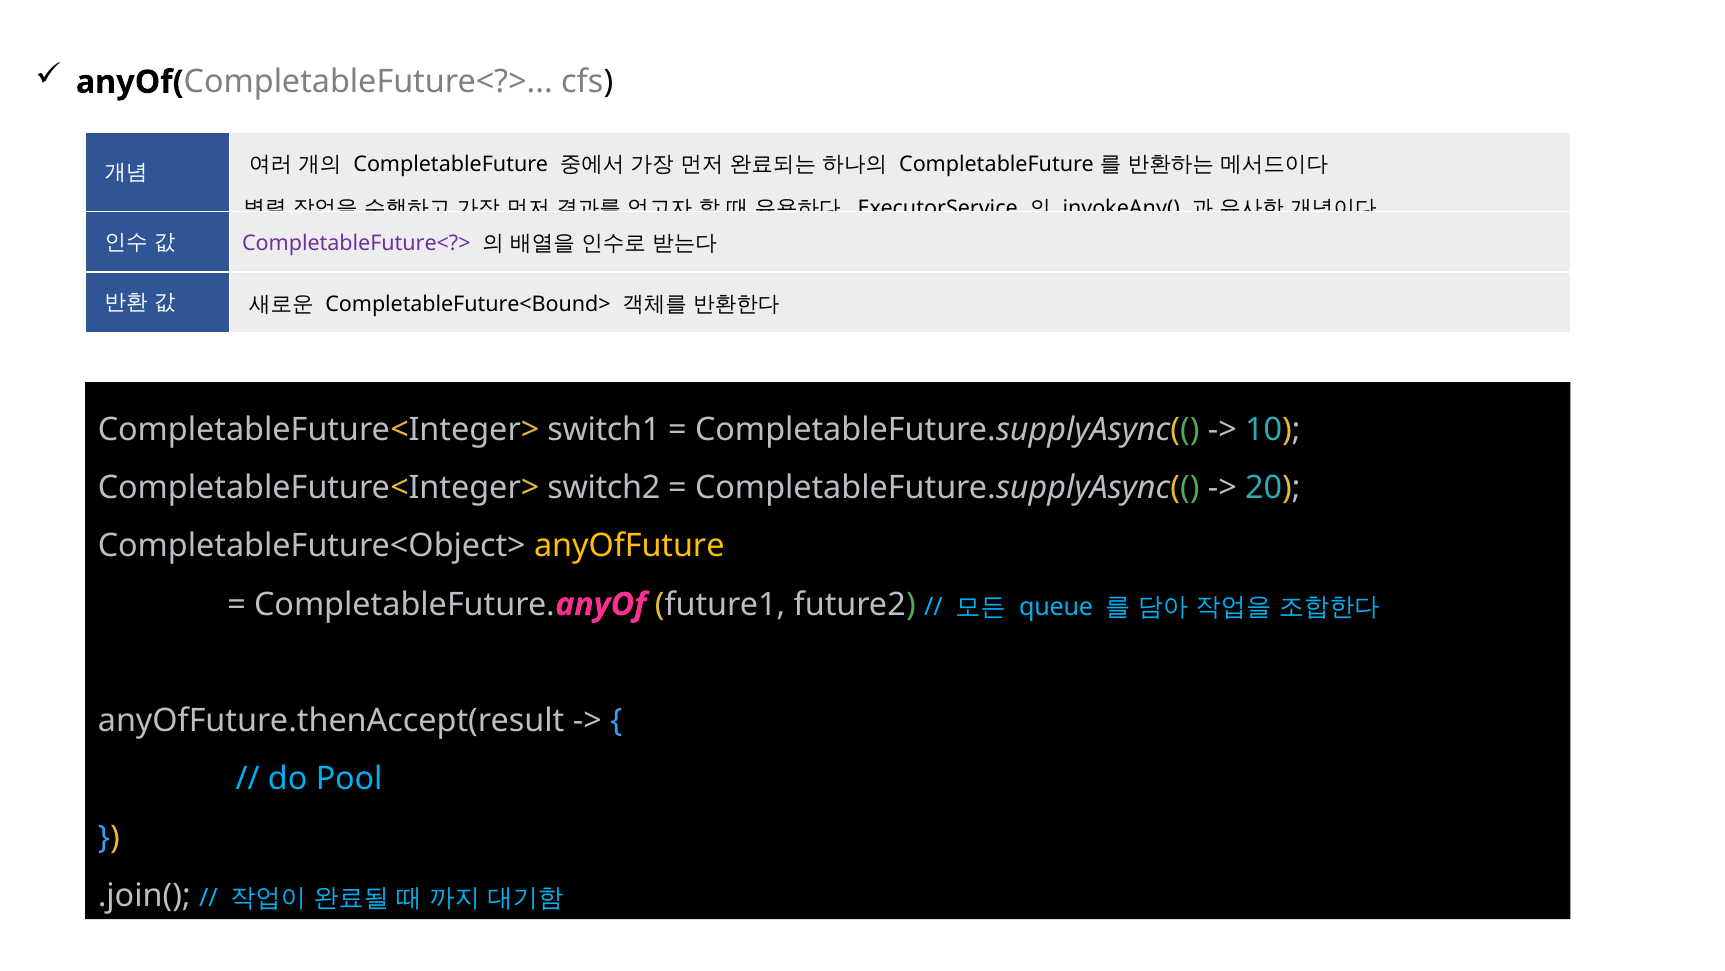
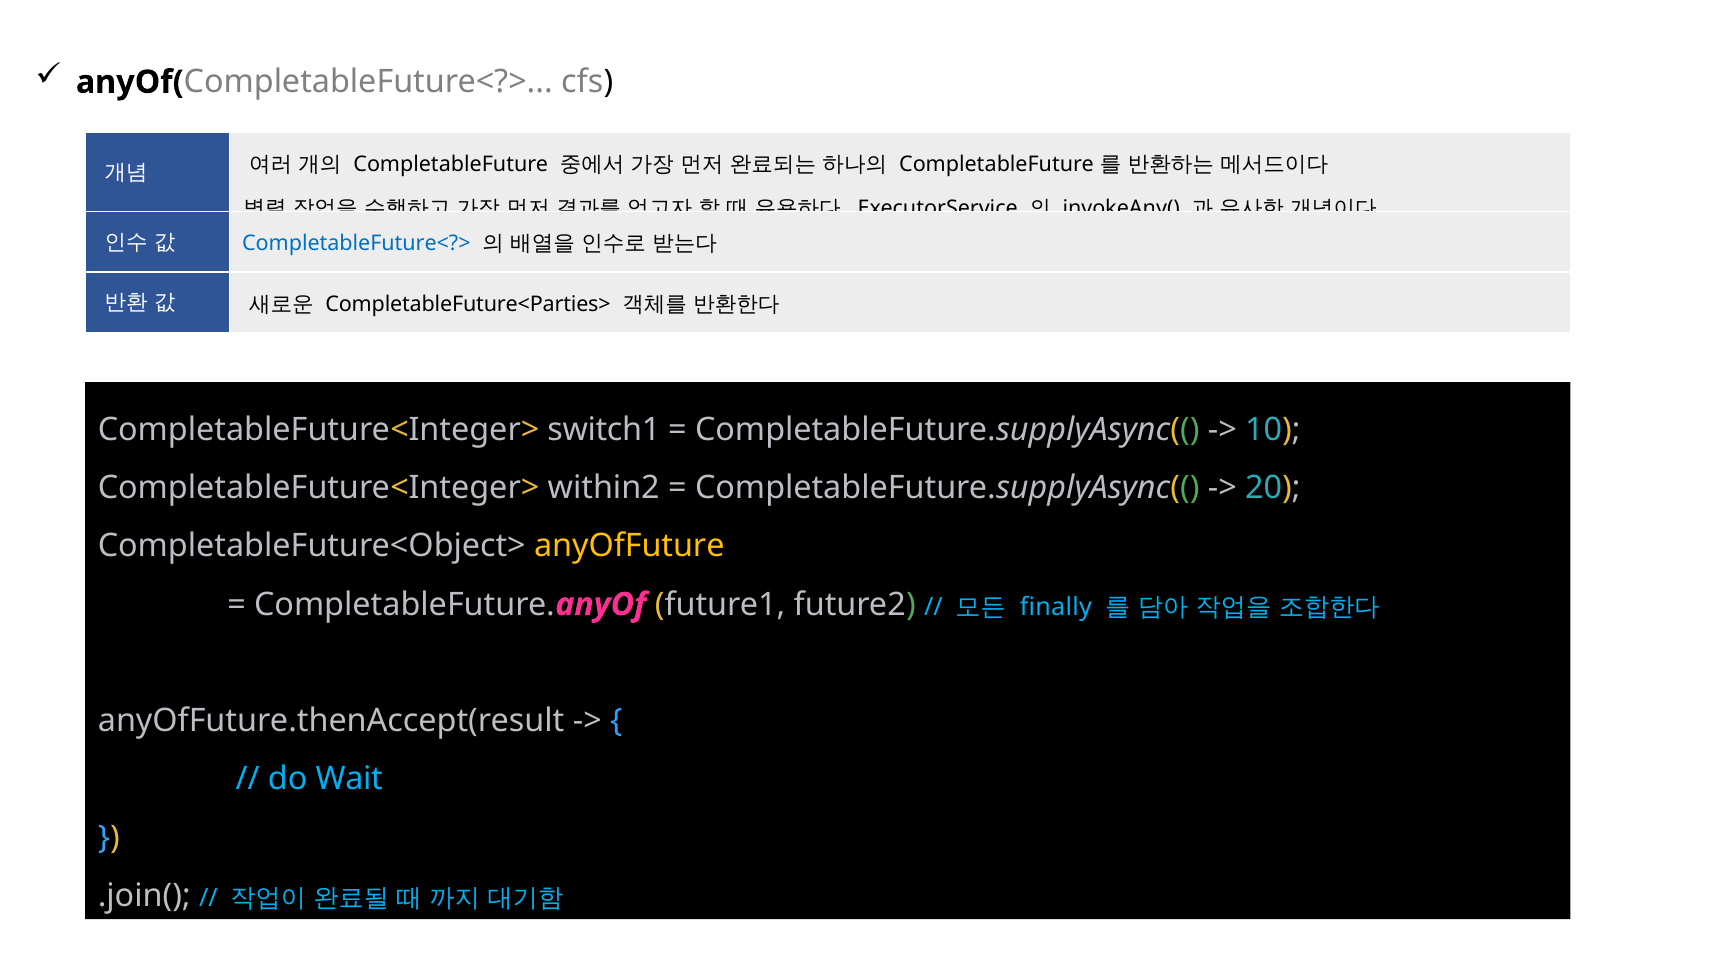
CompletableFuture<?> at (356, 243) colour: purple -> blue
CompletableFuture<Bound>: CompletableFuture<Bound> -> CompletableFuture<Parties>
switch2: switch2 -> within2
queue: queue -> finally
Pool: Pool -> Wait
